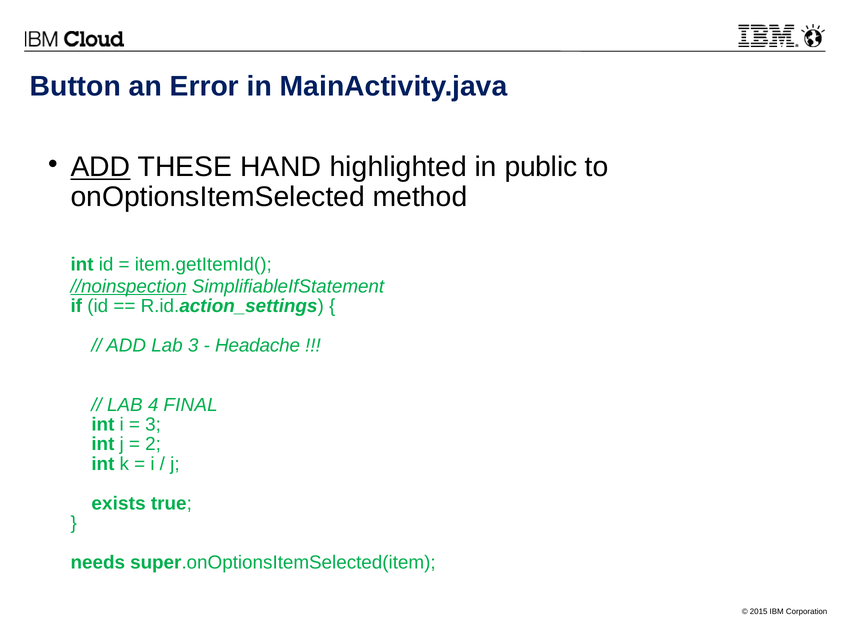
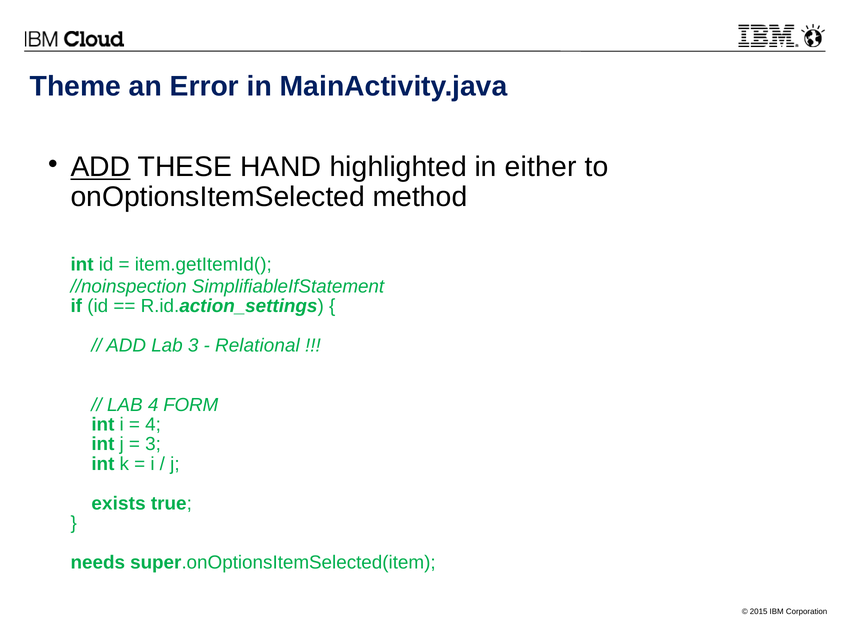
Button: Button -> Theme
public: public -> either
//noinspection underline: present -> none
Headache: Headache -> Relational
FINAL: FINAL -> FORM
3 at (153, 424): 3 -> 4
2 at (153, 444): 2 -> 3
